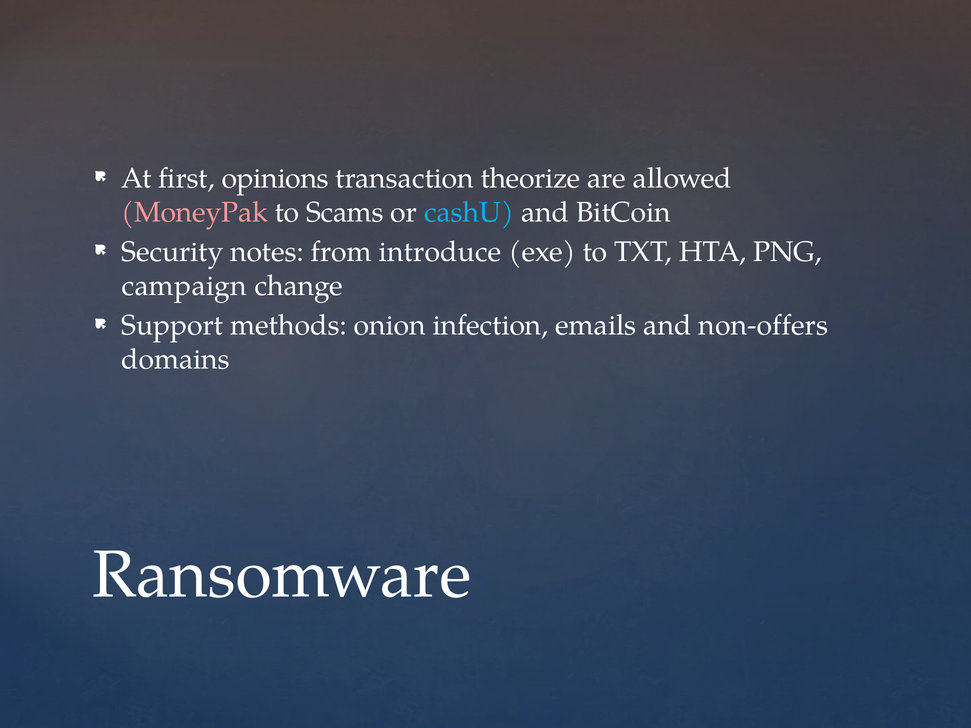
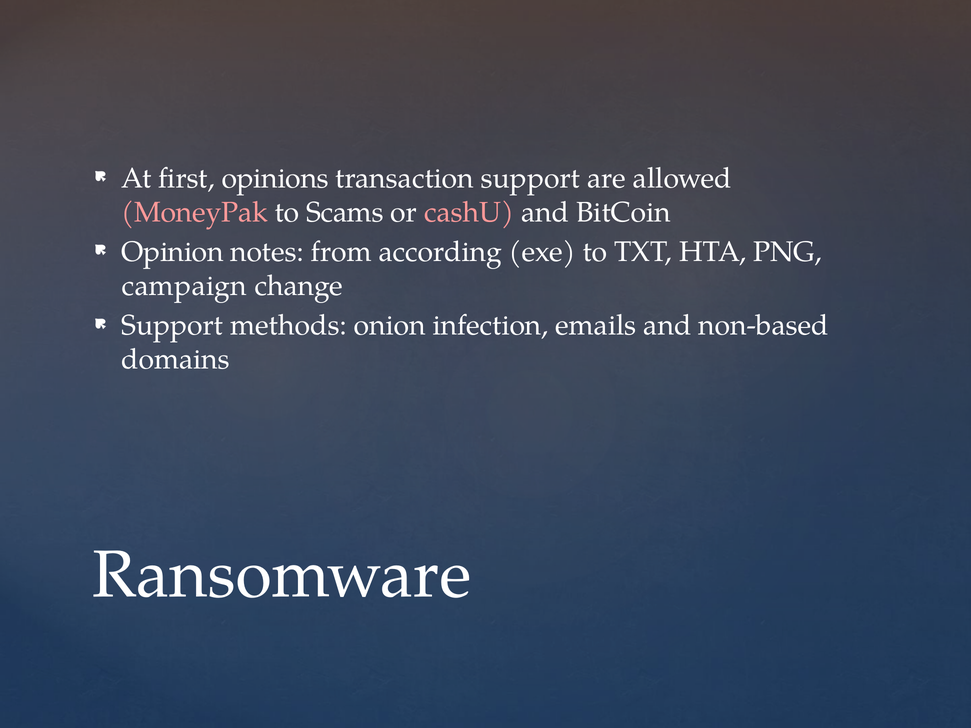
transaction theorize: theorize -> support
cashU colour: light blue -> pink
Security: Security -> Opinion
introduce: introduce -> according
non-offers: non-offers -> non-based
